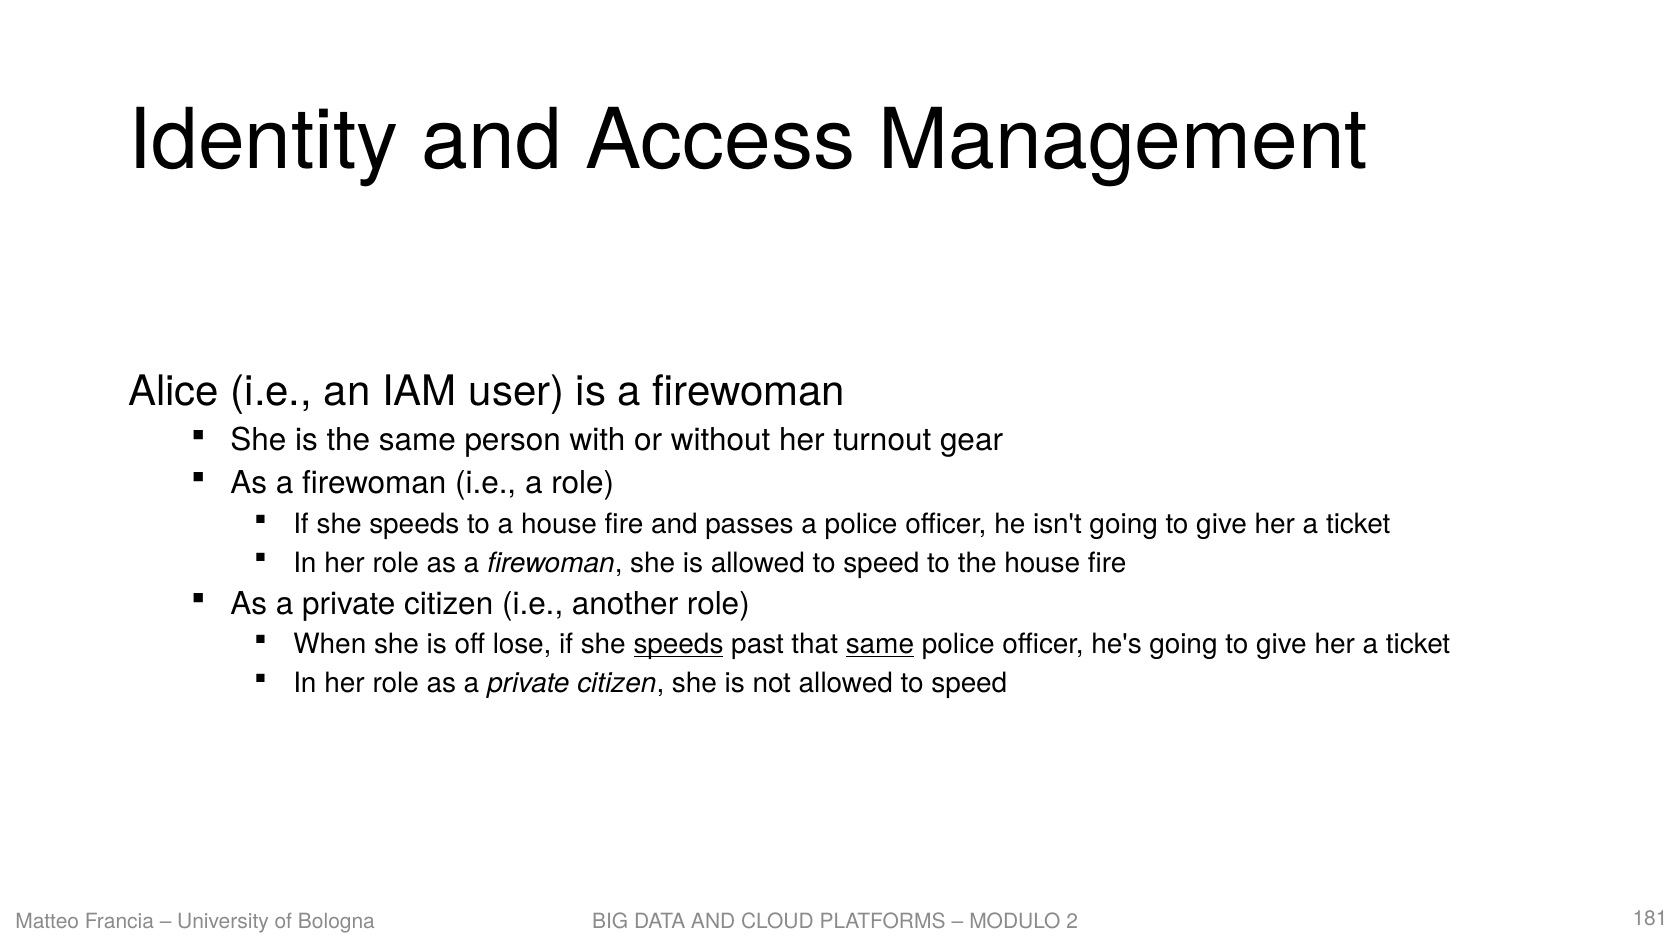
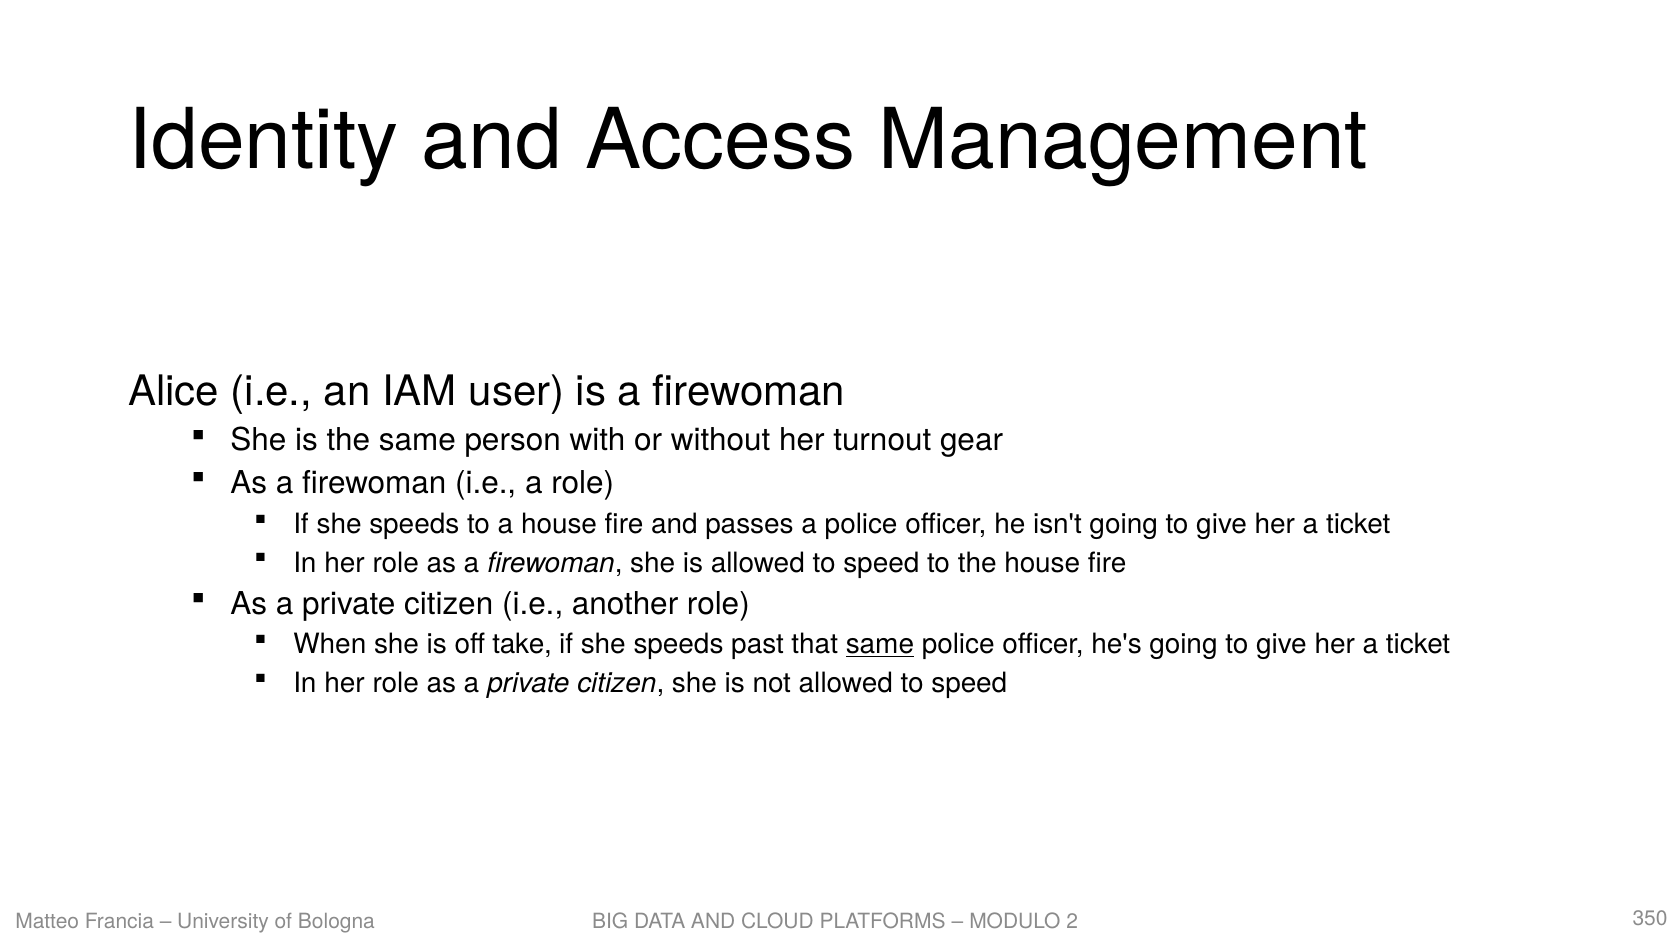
lose: lose -> take
speeds at (678, 645) underline: present -> none
181: 181 -> 350
